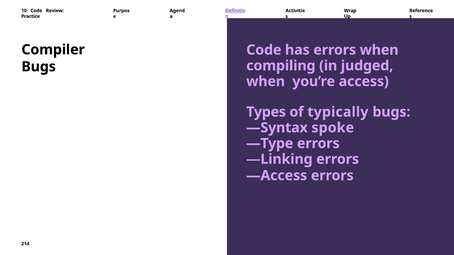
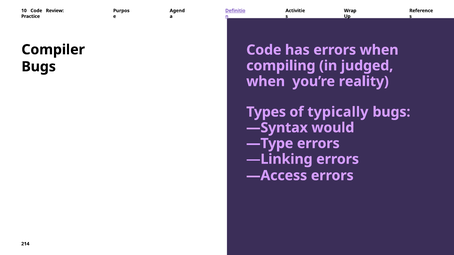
access: access -> reality
spoke: spoke -> would
